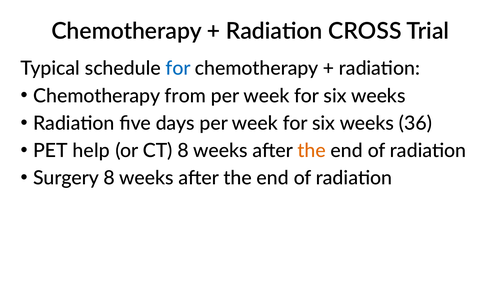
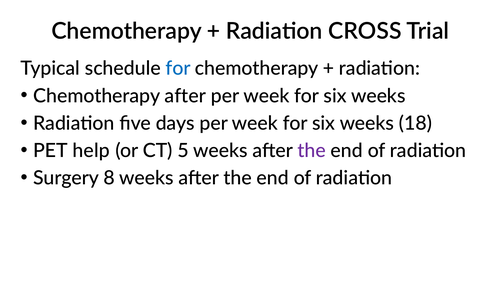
Chemotherapy from: from -> after
36: 36 -> 18
CT 8: 8 -> 5
the at (312, 150) colour: orange -> purple
